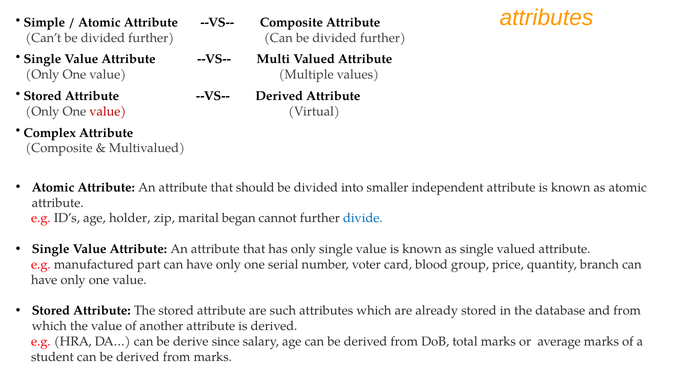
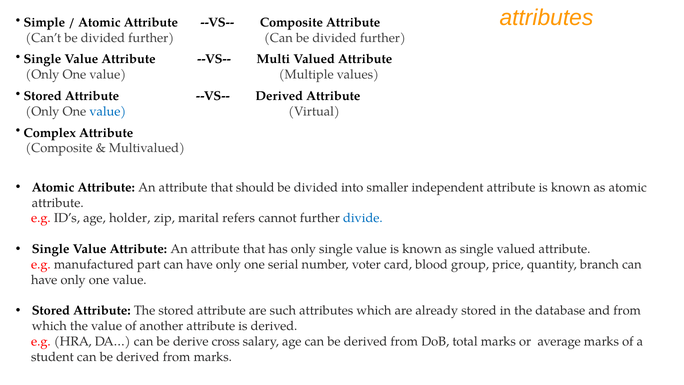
value at (108, 111) colour: red -> blue
began: began -> refers
since: since -> cross
